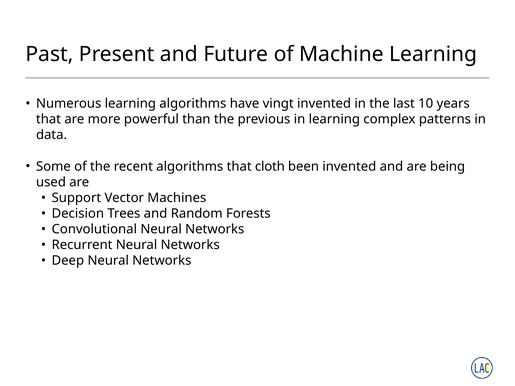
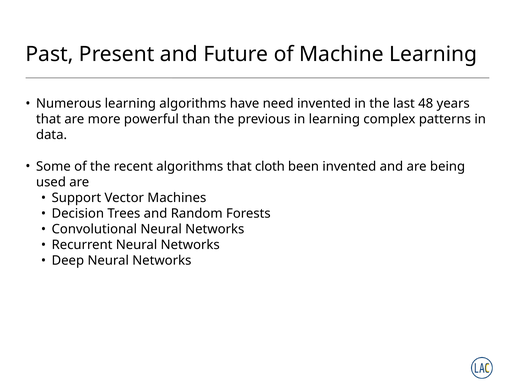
vingt: vingt -> need
10: 10 -> 48
